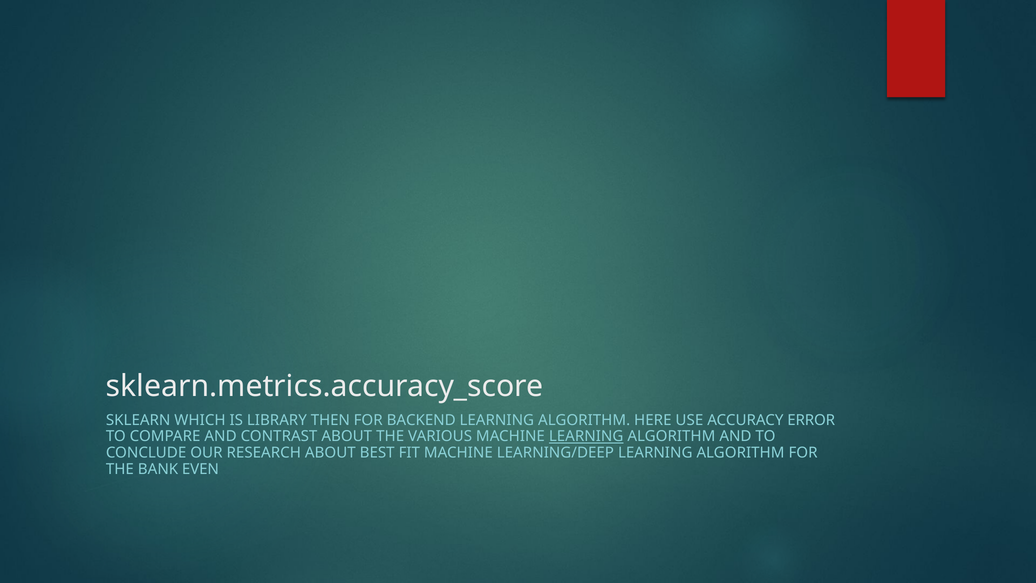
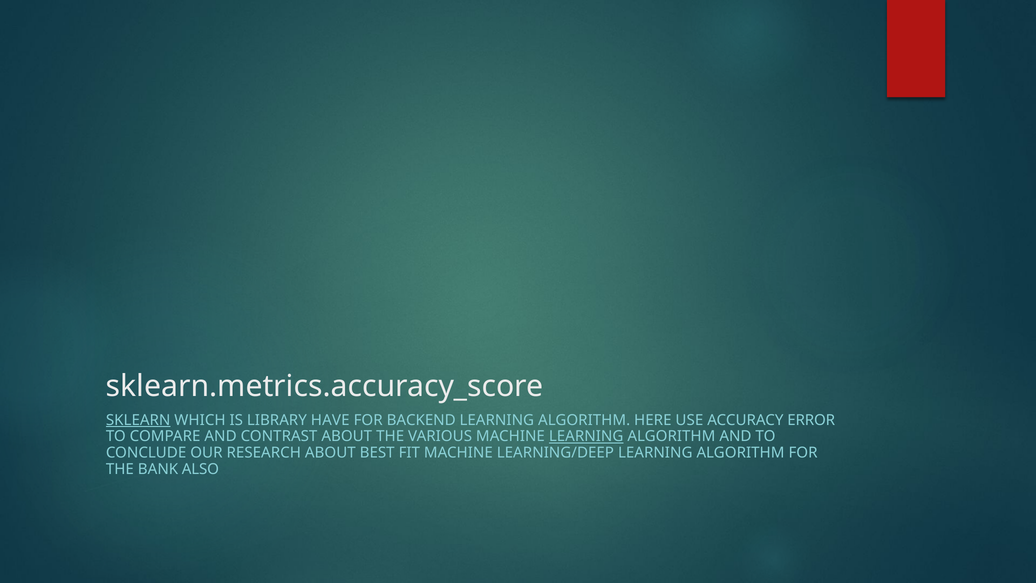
SKLEARN underline: none -> present
THEN: THEN -> HAVE
EVEN: EVEN -> ALSO
